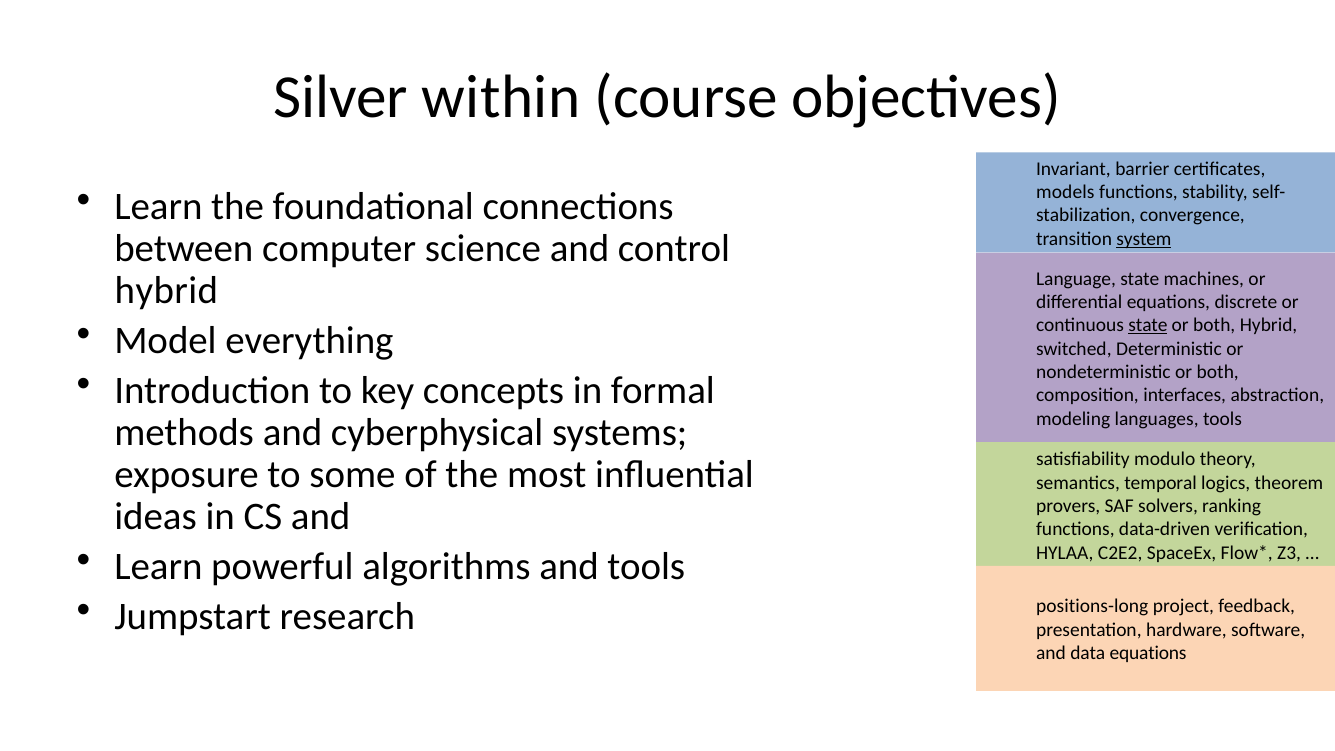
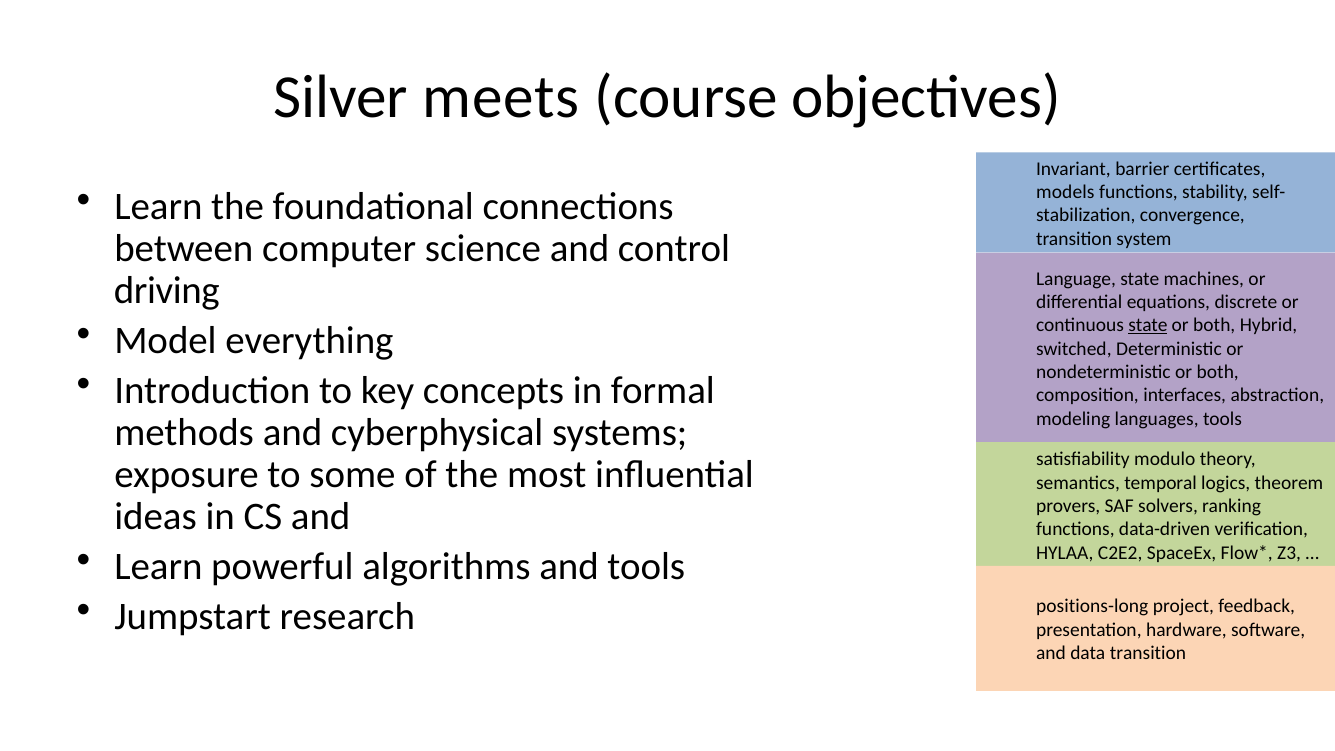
within: within -> meets
system underline: present -> none
hybrid at (166, 290): hybrid -> driving
data equations: equations -> transition
